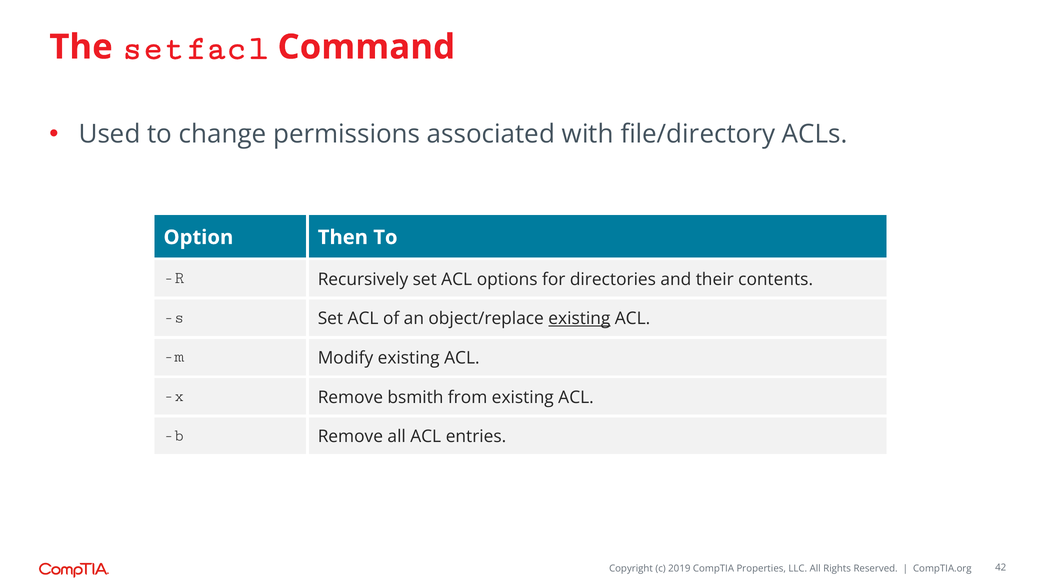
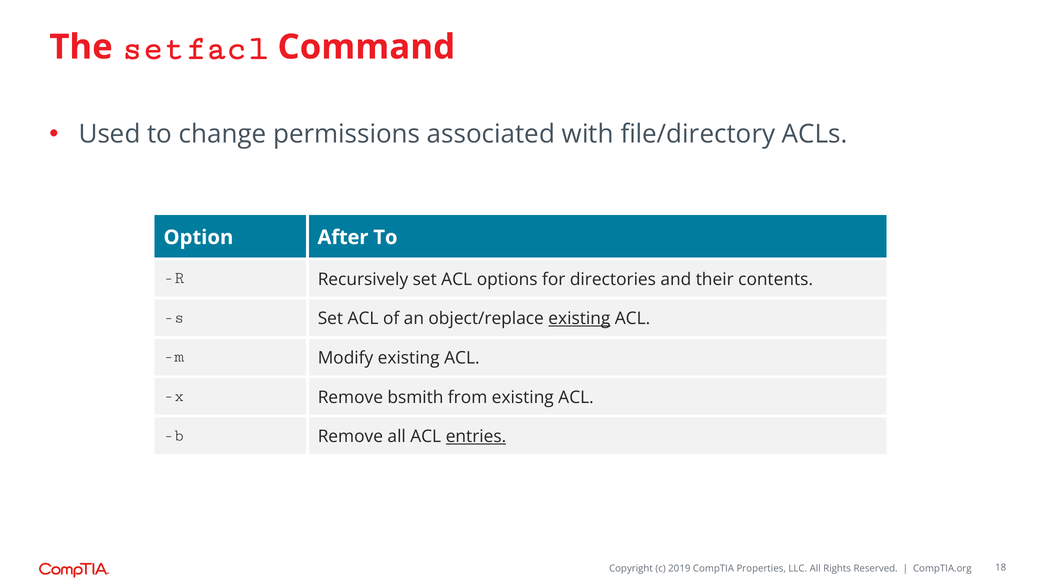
Then: Then -> After
entries underline: none -> present
42: 42 -> 18
